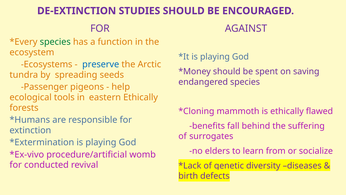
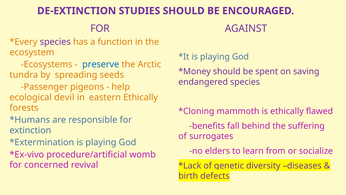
species at (55, 42) colour: green -> purple
tools: tools -> devil
conducted: conducted -> concerned
